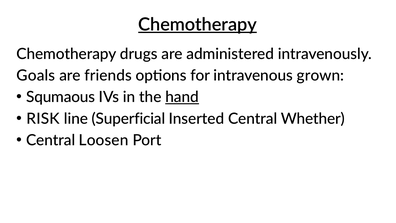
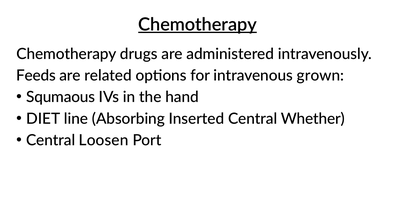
Goals: Goals -> Feeds
friends: friends -> related
hand underline: present -> none
RISK: RISK -> DIET
Superficial: Superficial -> Absorbing
